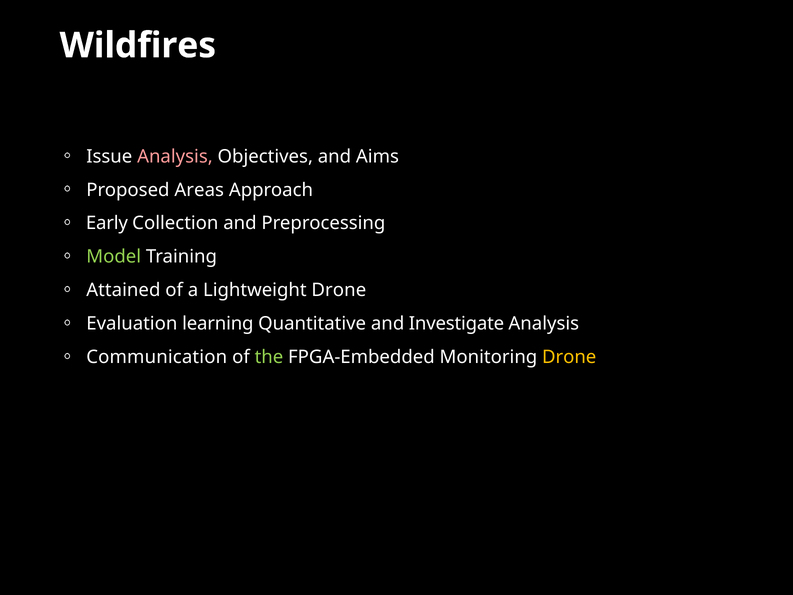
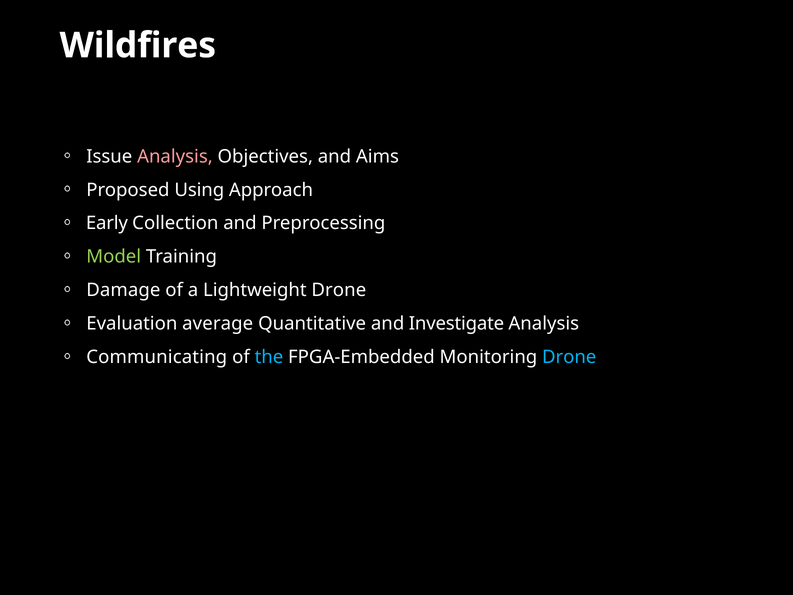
Areas: Areas -> Using
Attained: Attained -> Damage
learning: learning -> average
Communication: Communication -> Communicating
the colour: light green -> light blue
Drone at (569, 357) colour: yellow -> light blue
